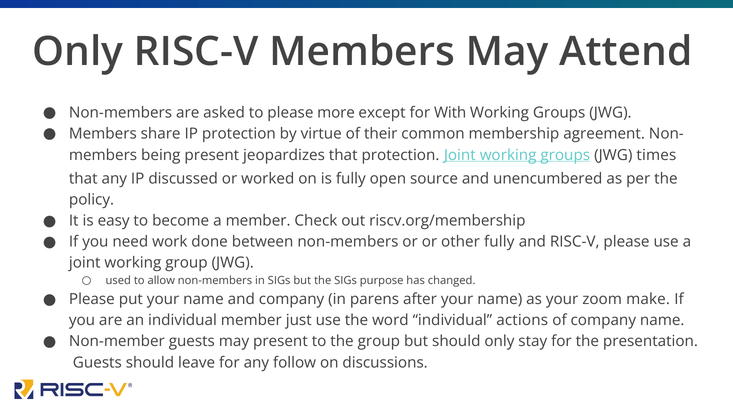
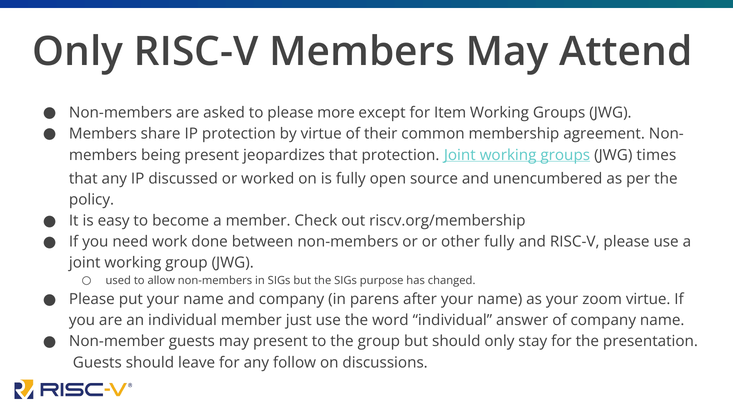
With: With -> Item
zoom make: make -> virtue
actions: actions -> answer
